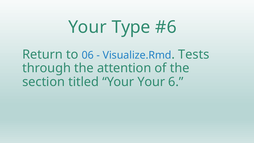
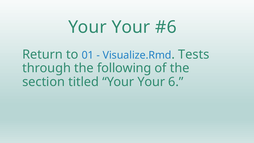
Type at (131, 27): Type -> Your
06: 06 -> 01
attention: attention -> following
